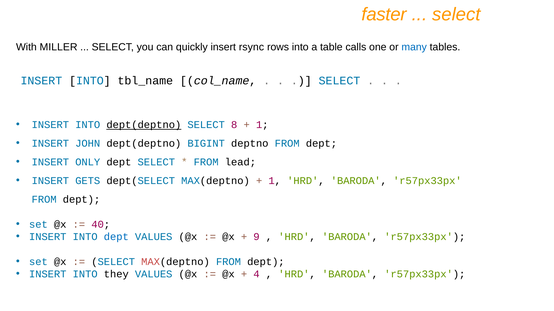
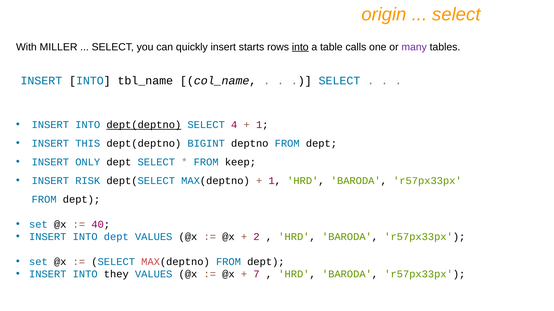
faster: faster -> origin
rsync: rsync -> starts
into at (300, 47) underline: none -> present
many colour: blue -> purple
8: 8 -> 4
JOHN: JOHN -> THIS
lead: lead -> keep
GETS: GETS -> RISK
9: 9 -> 2
4: 4 -> 7
